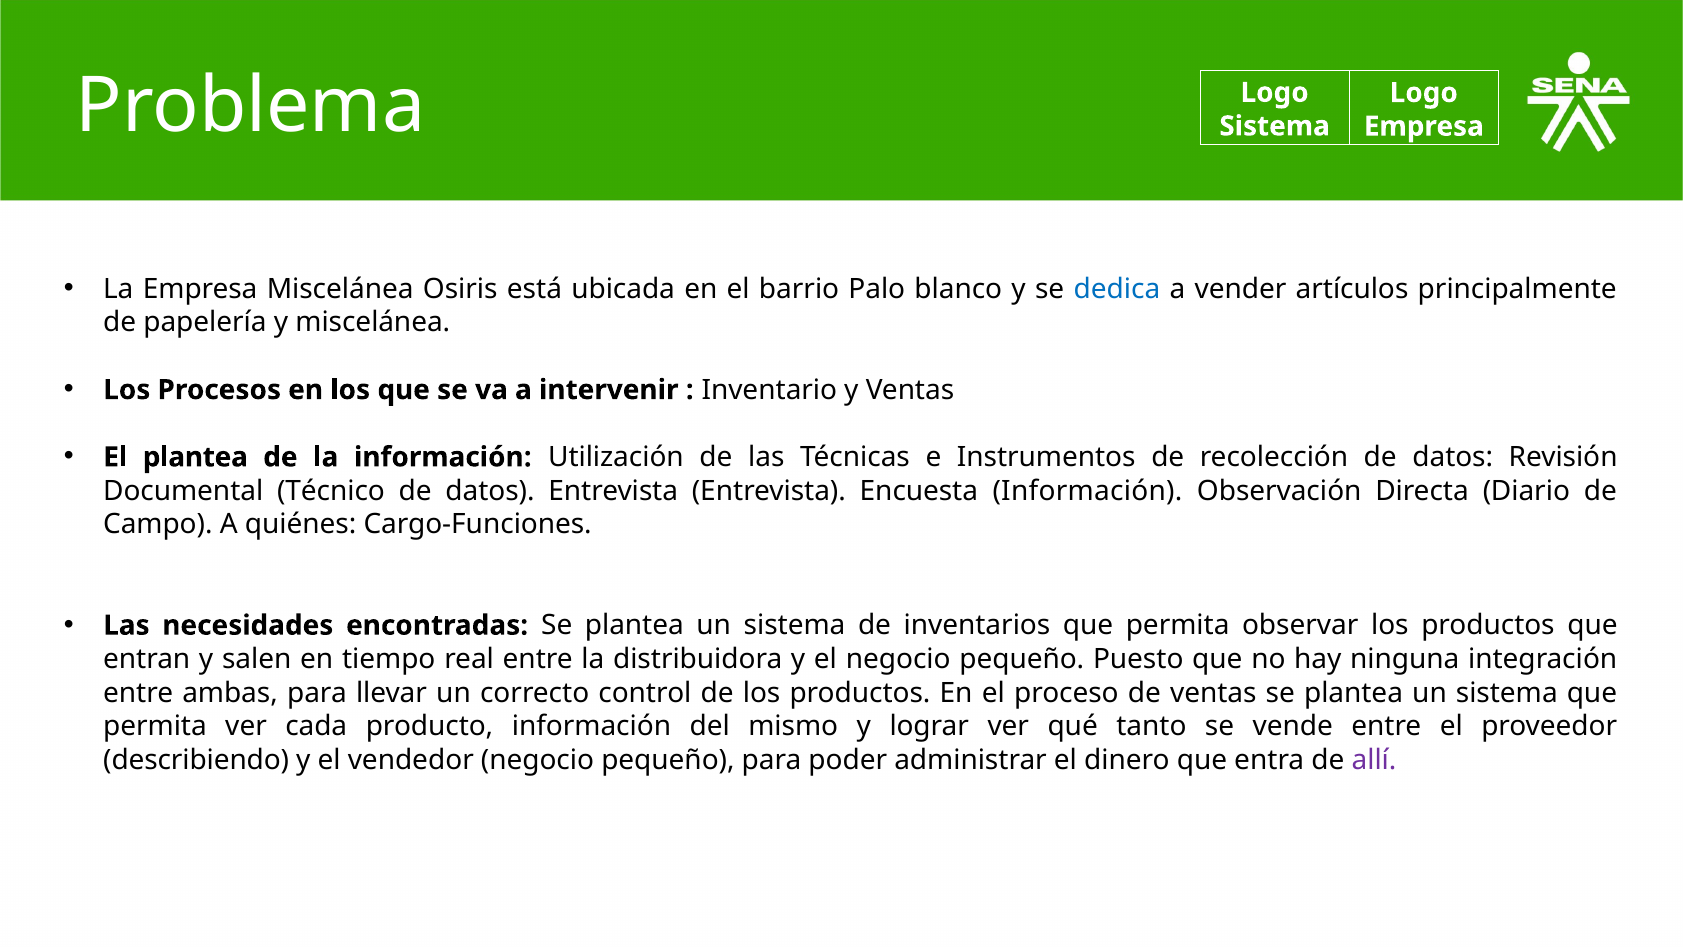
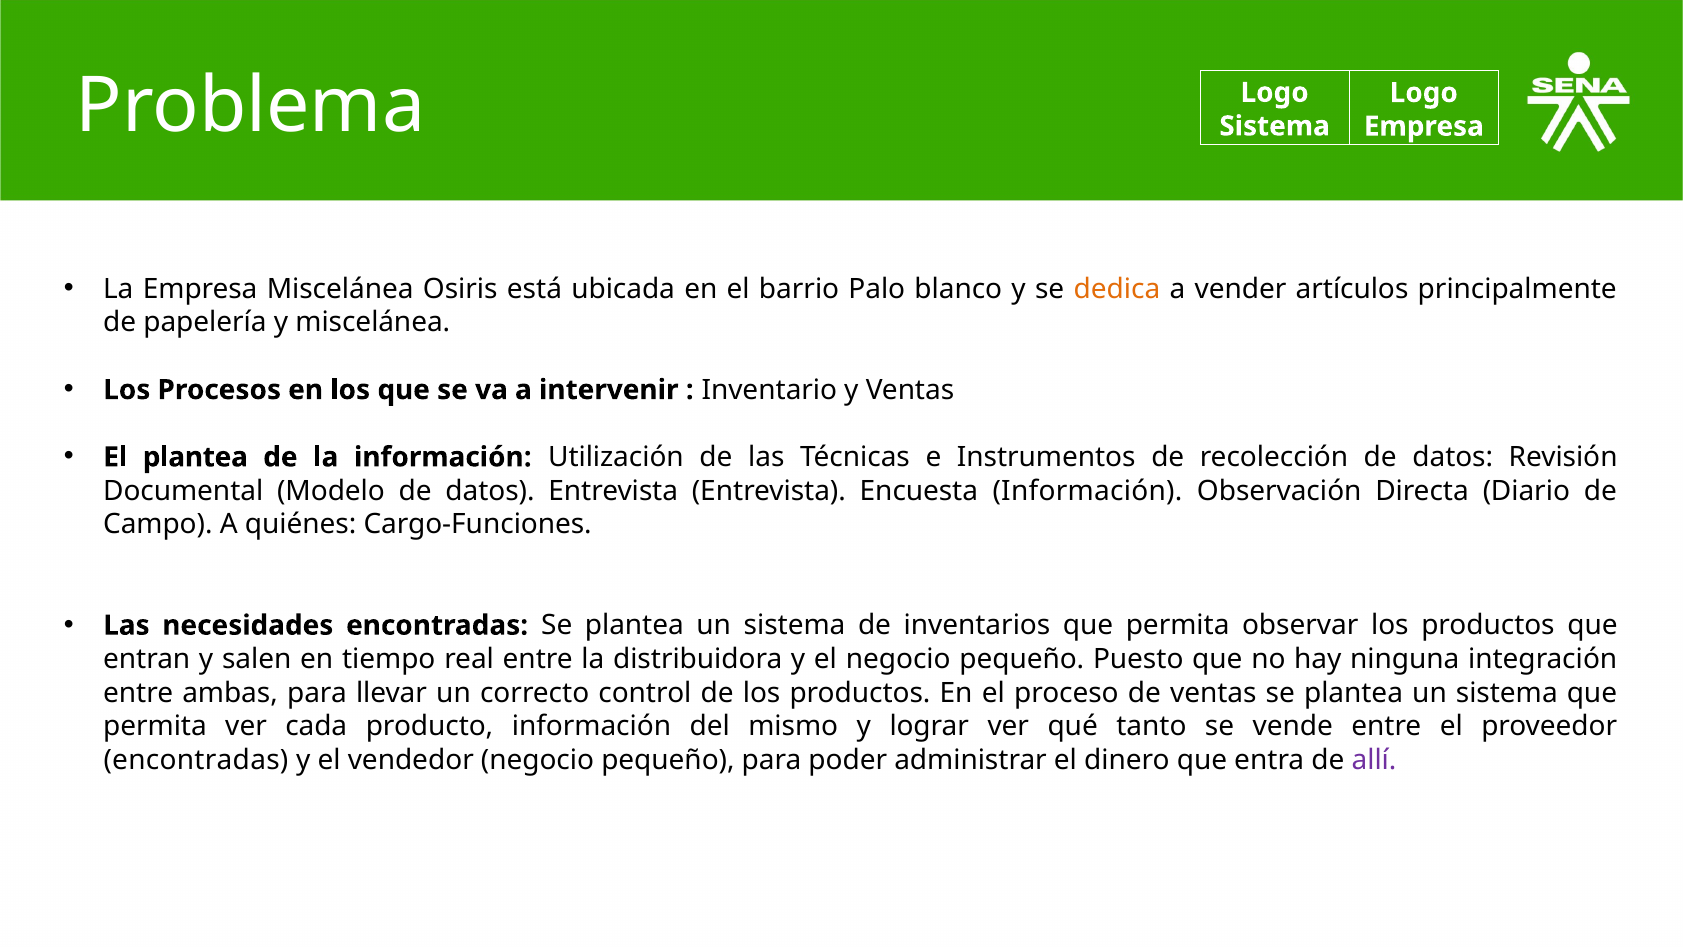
dedica colour: blue -> orange
Técnico: Técnico -> Modelo
describiendo at (196, 760): describiendo -> encontradas
